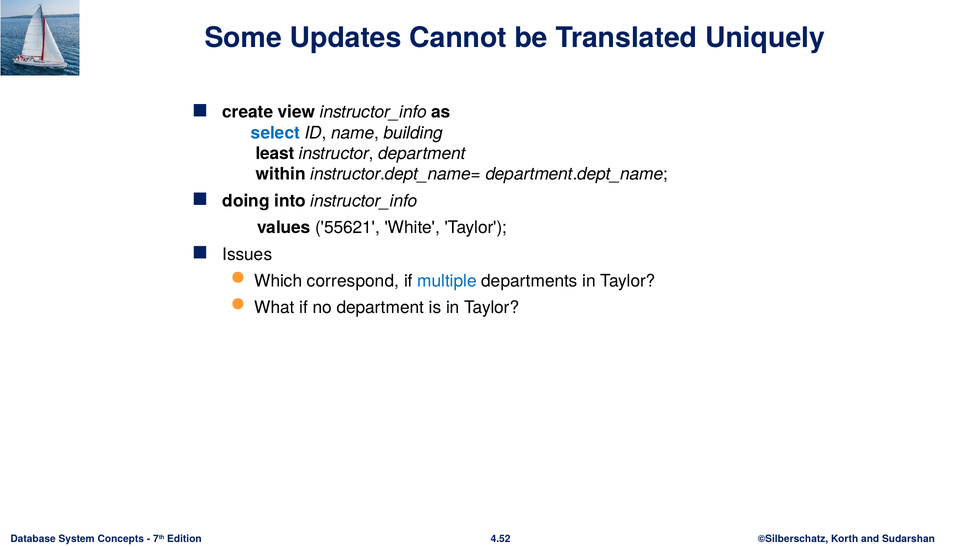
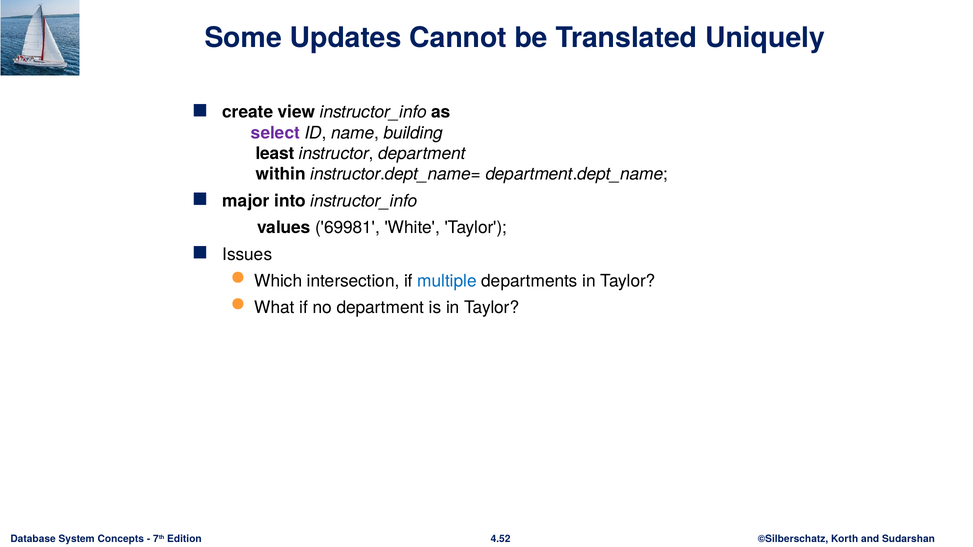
select colour: blue -> purple
doing: doing -> major
55621: 55621 -> 69981
correspond: correspond -> intersection
